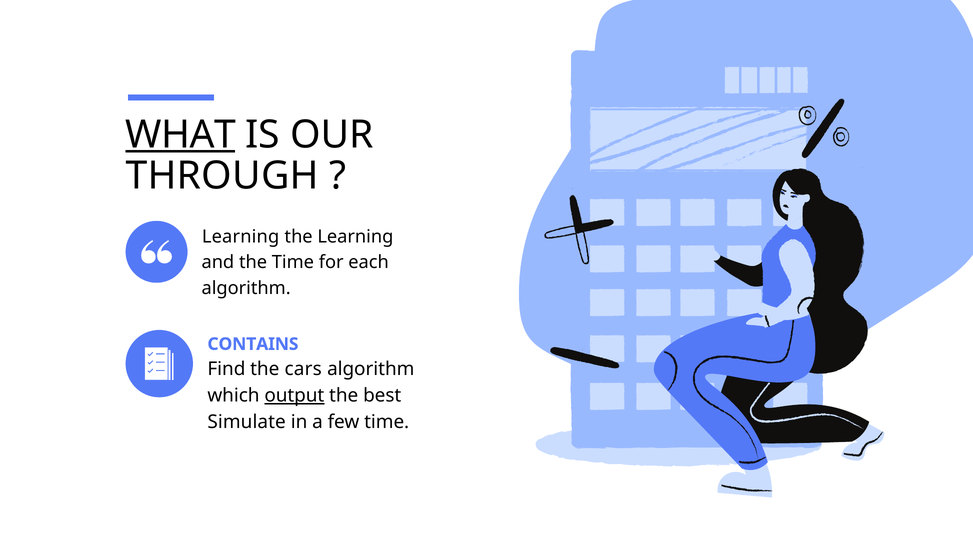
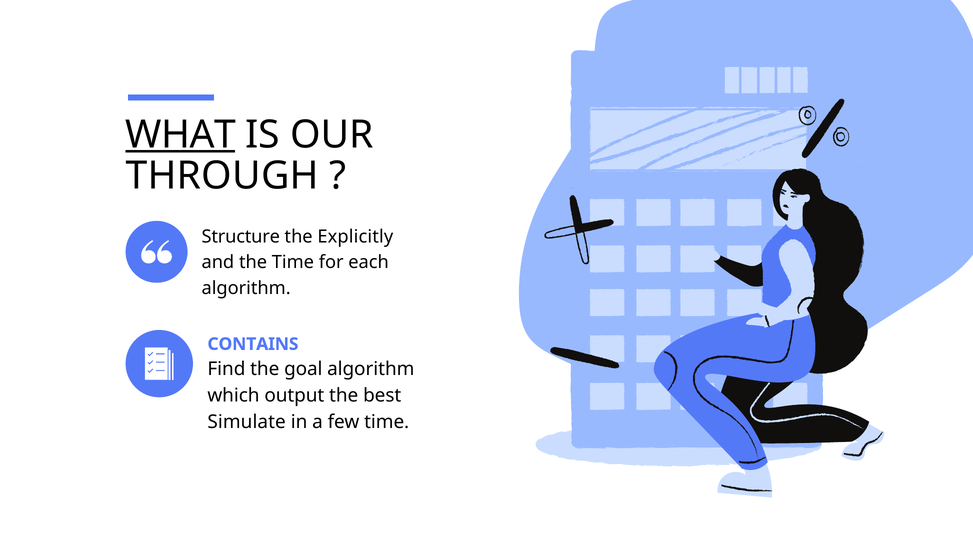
Learning at (241, 237): Learning -> Structure
the Learning: Learning -> Explicitly
cars: cars -> goal
output underline: present -> none
